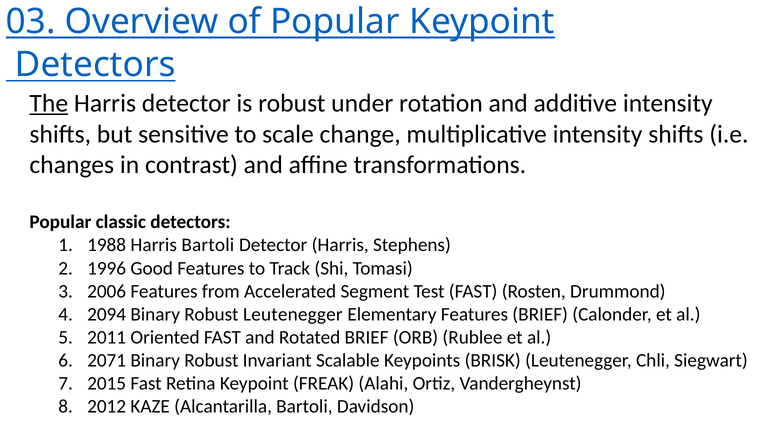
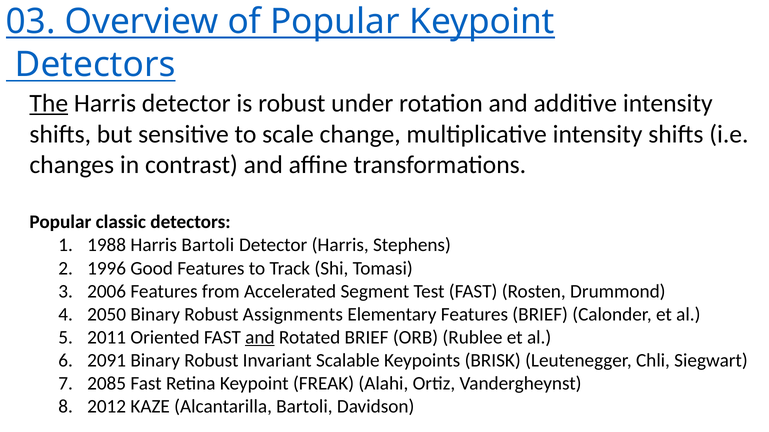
2094: 2094 -> 2050
Robust Leutenegger: Leutenegger -> Assignments
and at (260, 338) underline: none -> present
2071: 2071 -> 2091
2015: 2015 -> 2085
